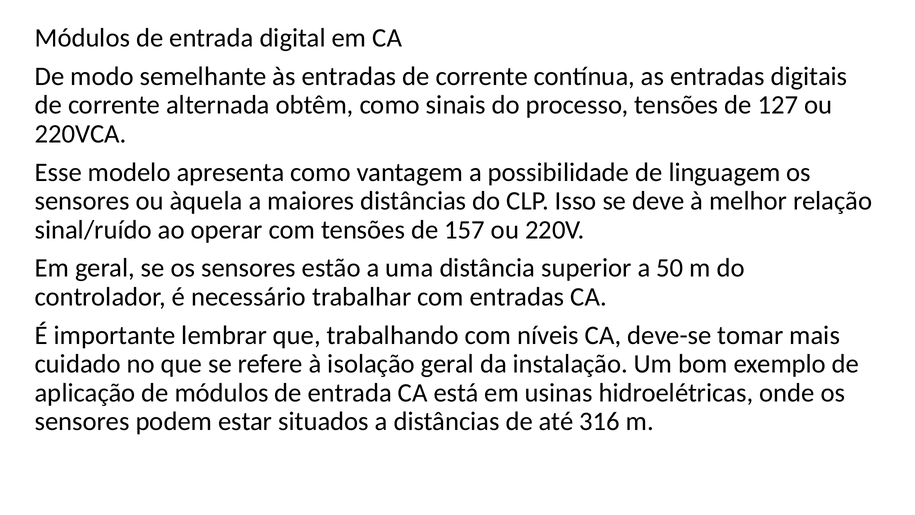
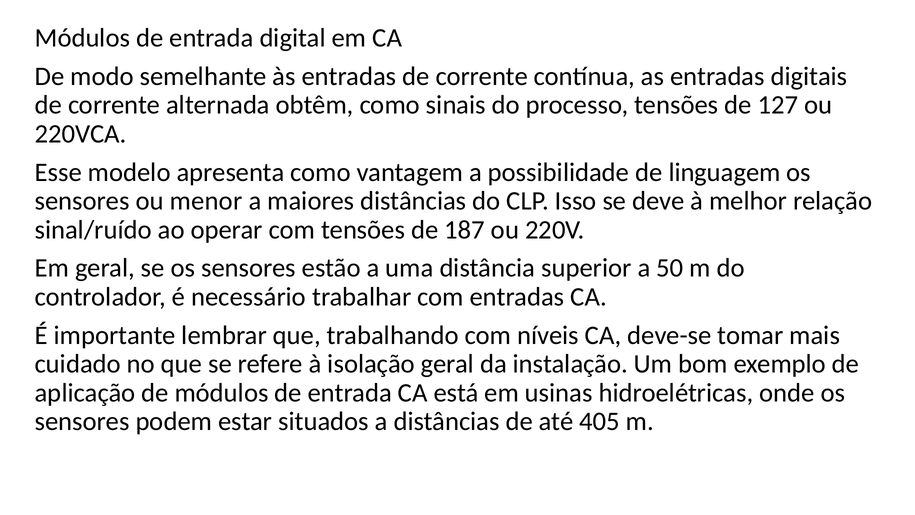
àquela: àquela -> menor
157: 157 -> 187
316: 316 -> 405
